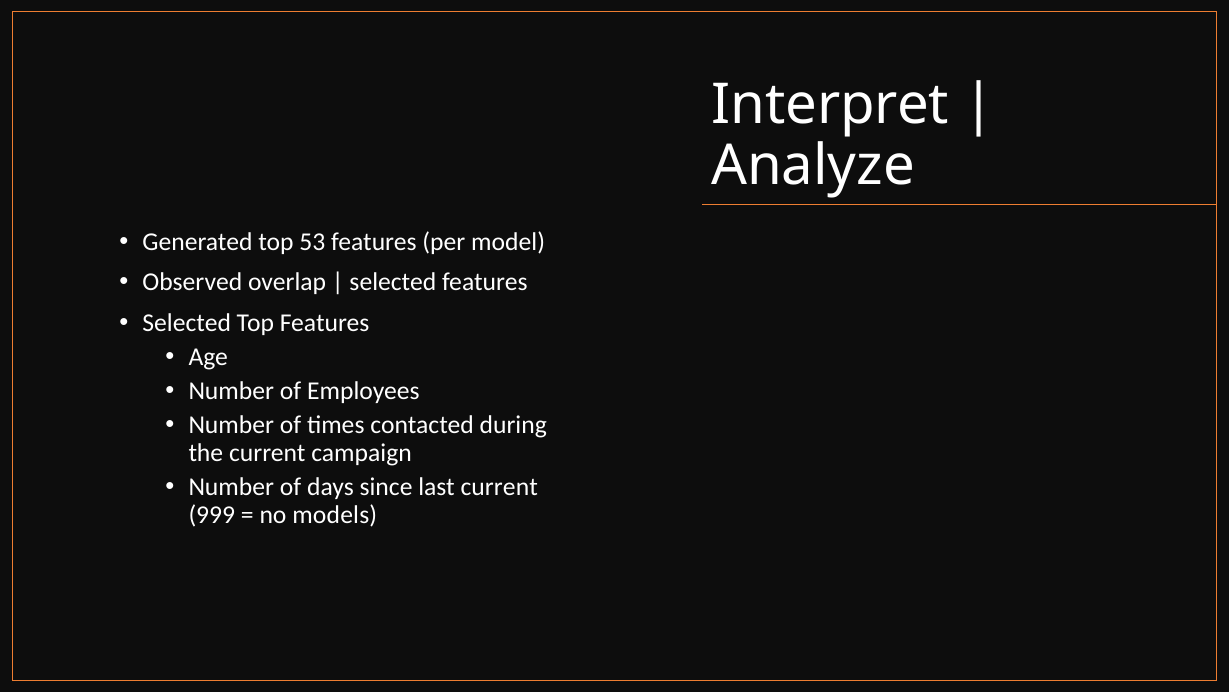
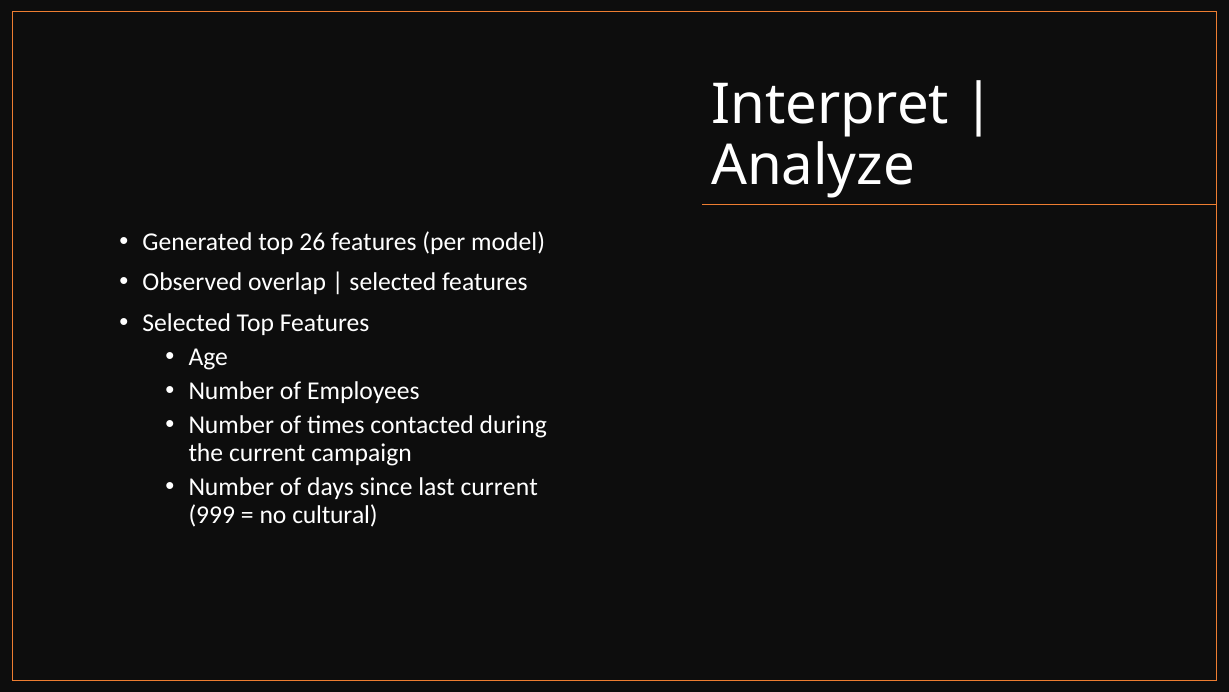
53: 53 -> 26
models: models -> cultural
